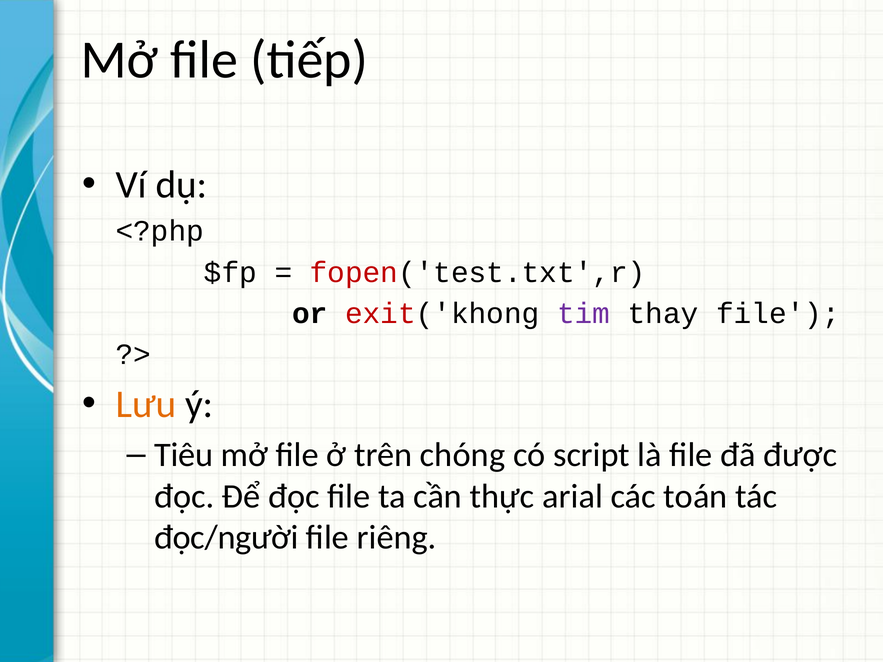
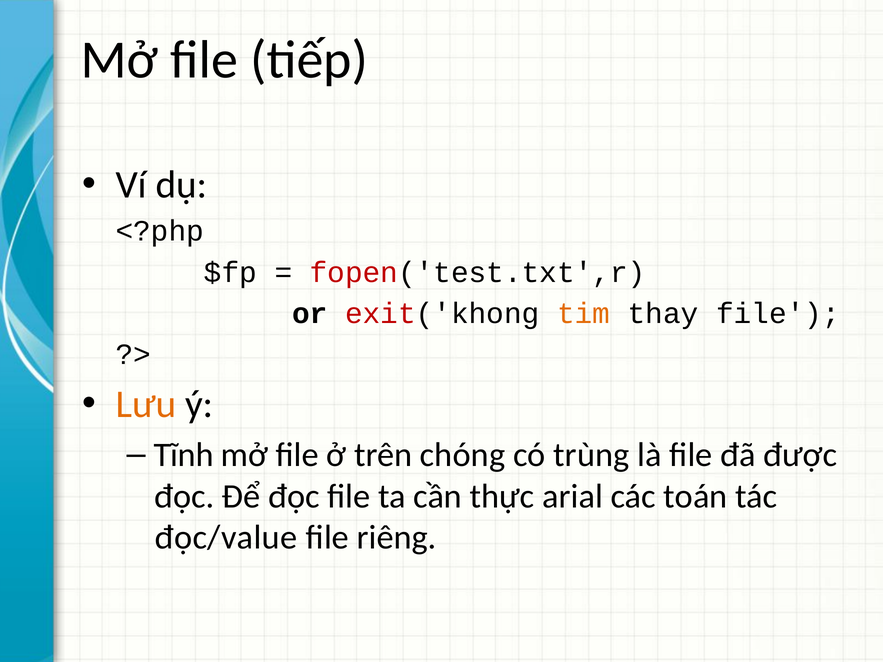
tim colour: purple -> orange
Tiêu: Tiêu -> Tĩnh
script: script -> trùng
đọc/người: đọc/người -> đọc/value
